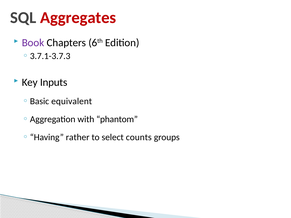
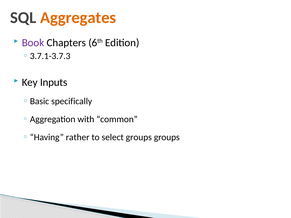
Aggregates colour: red -> orange
equivalent: equivalent -> specifically
phantom: phantom -> common
select counts: counts -> groups
